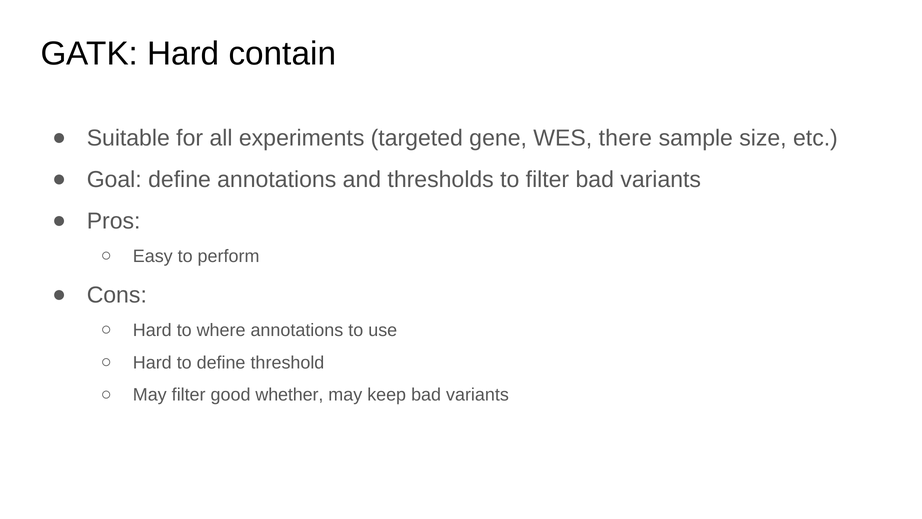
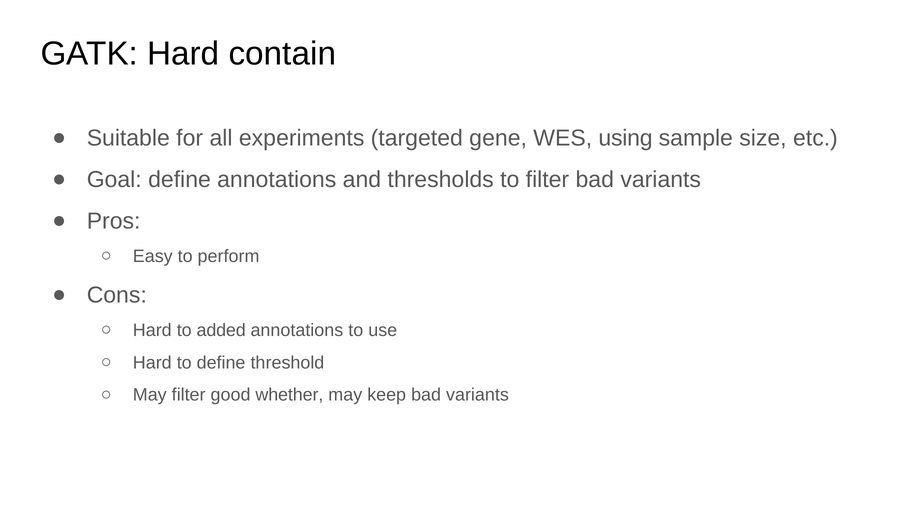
there: there -> using
where: where -> added
